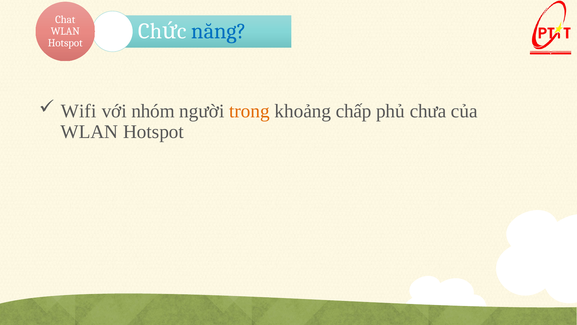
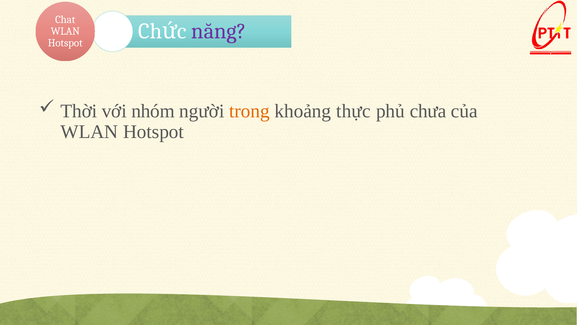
năng colour: blue -> purple
Wifi: Wifi -> Thời
chấp: chấp -> thực
